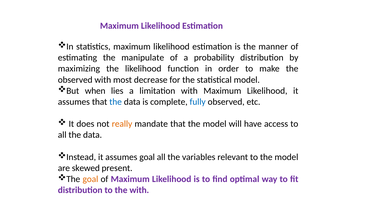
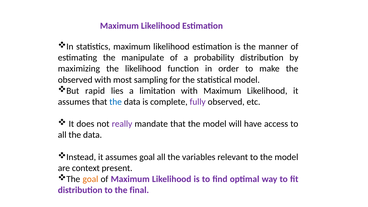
decrease: decrease -> sampling
when: when -> rapid
fully colour: blue -> purple
really colour: orange -> purple
skewed: skewed -> context
the with: with -> final
